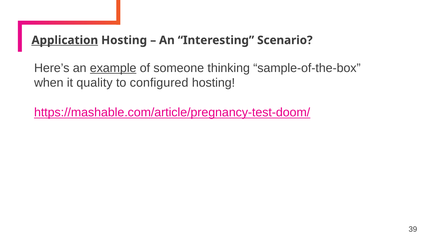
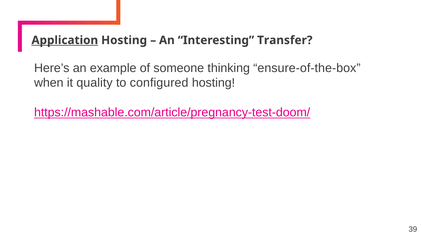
Scenario: Scenario -> Transfer
example underline: present -> none
sample-of-the-box: sample-of-the-box -> ensure-of-the-box
